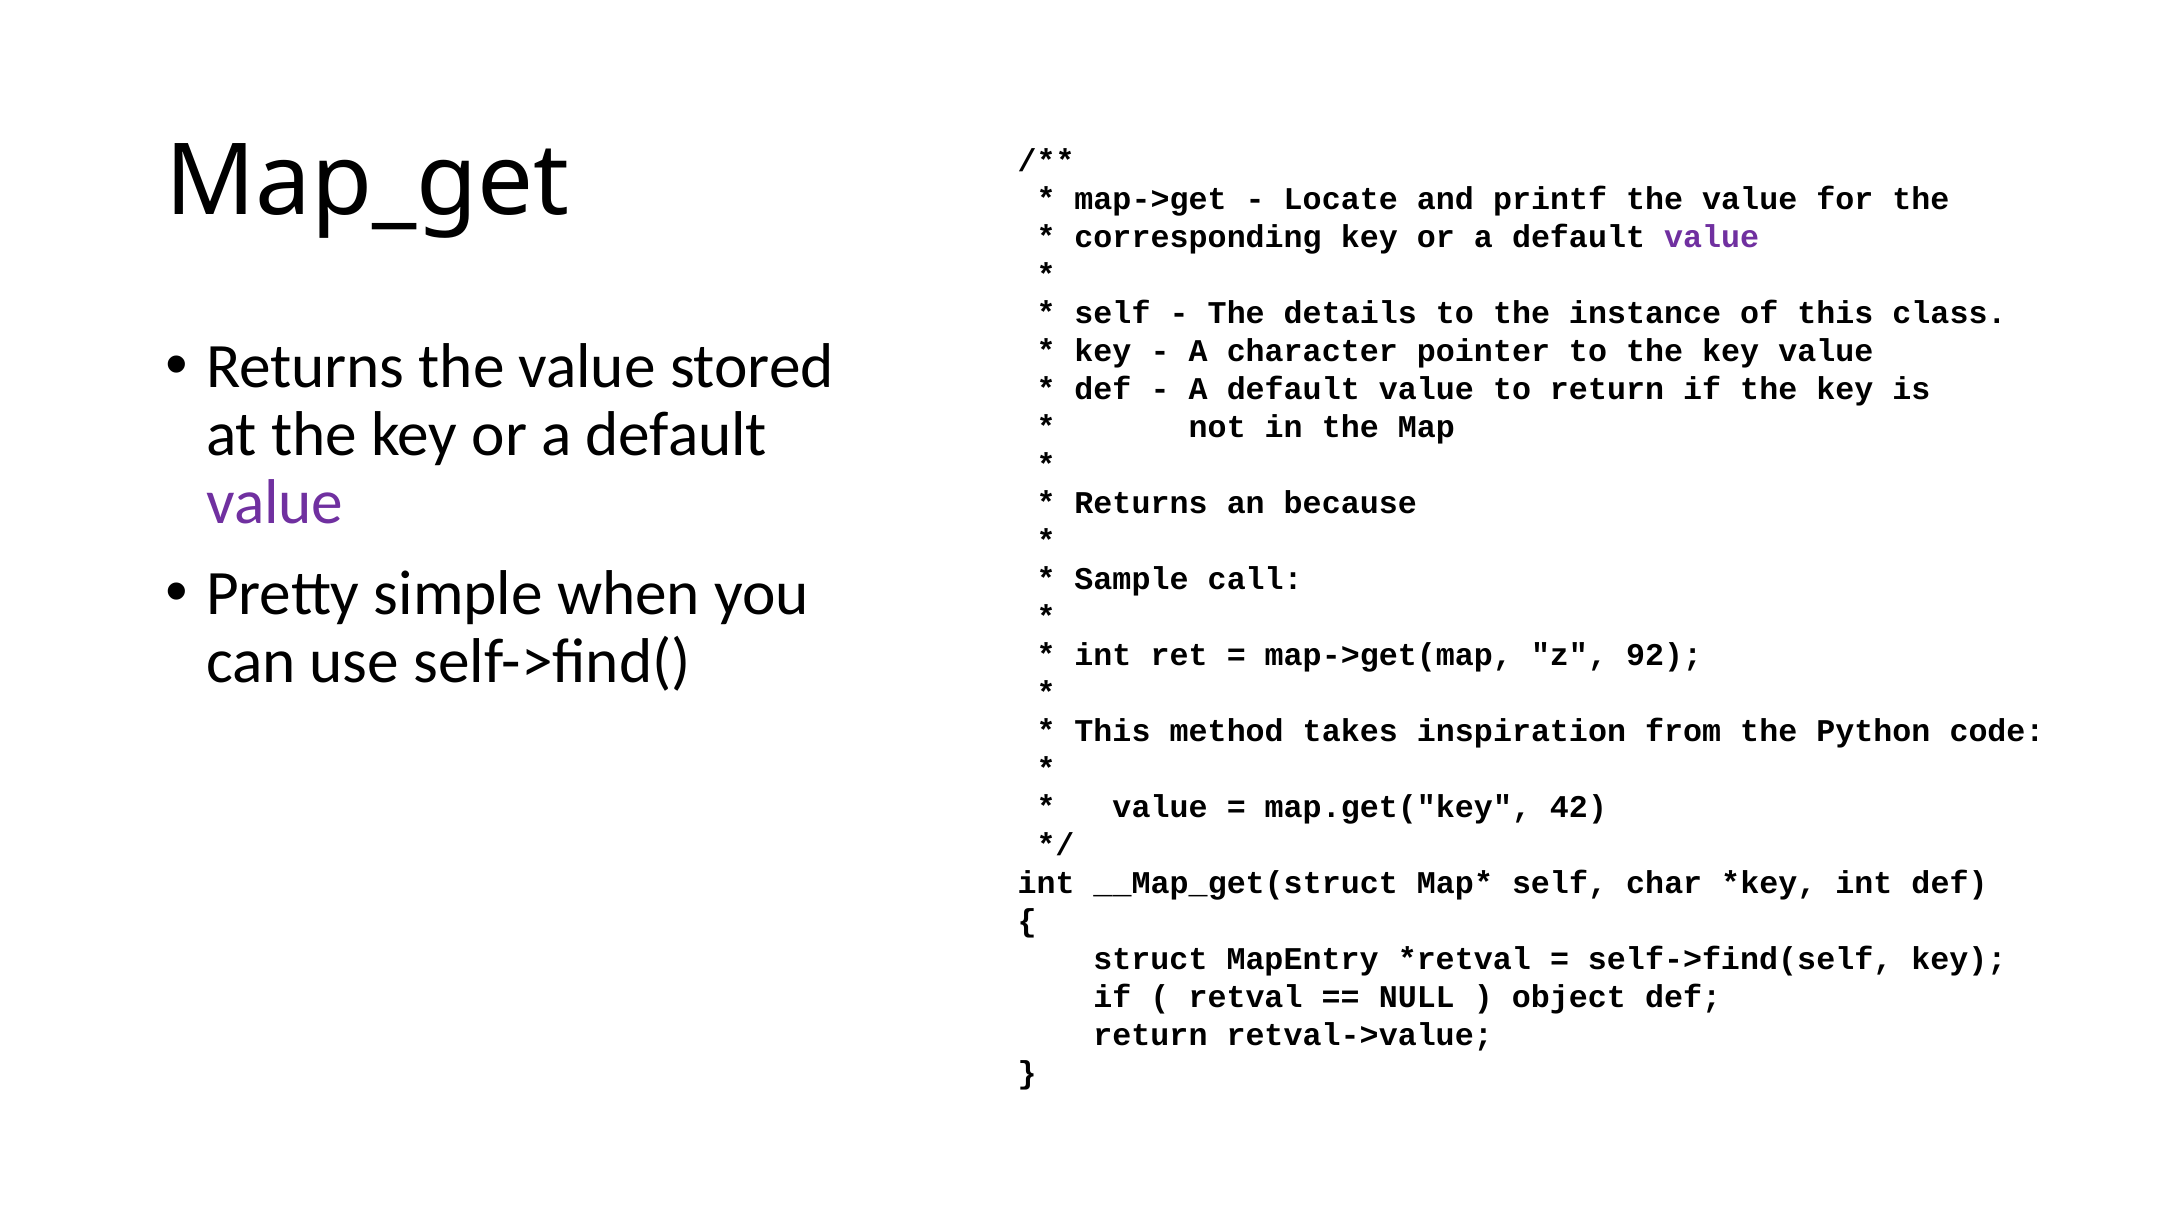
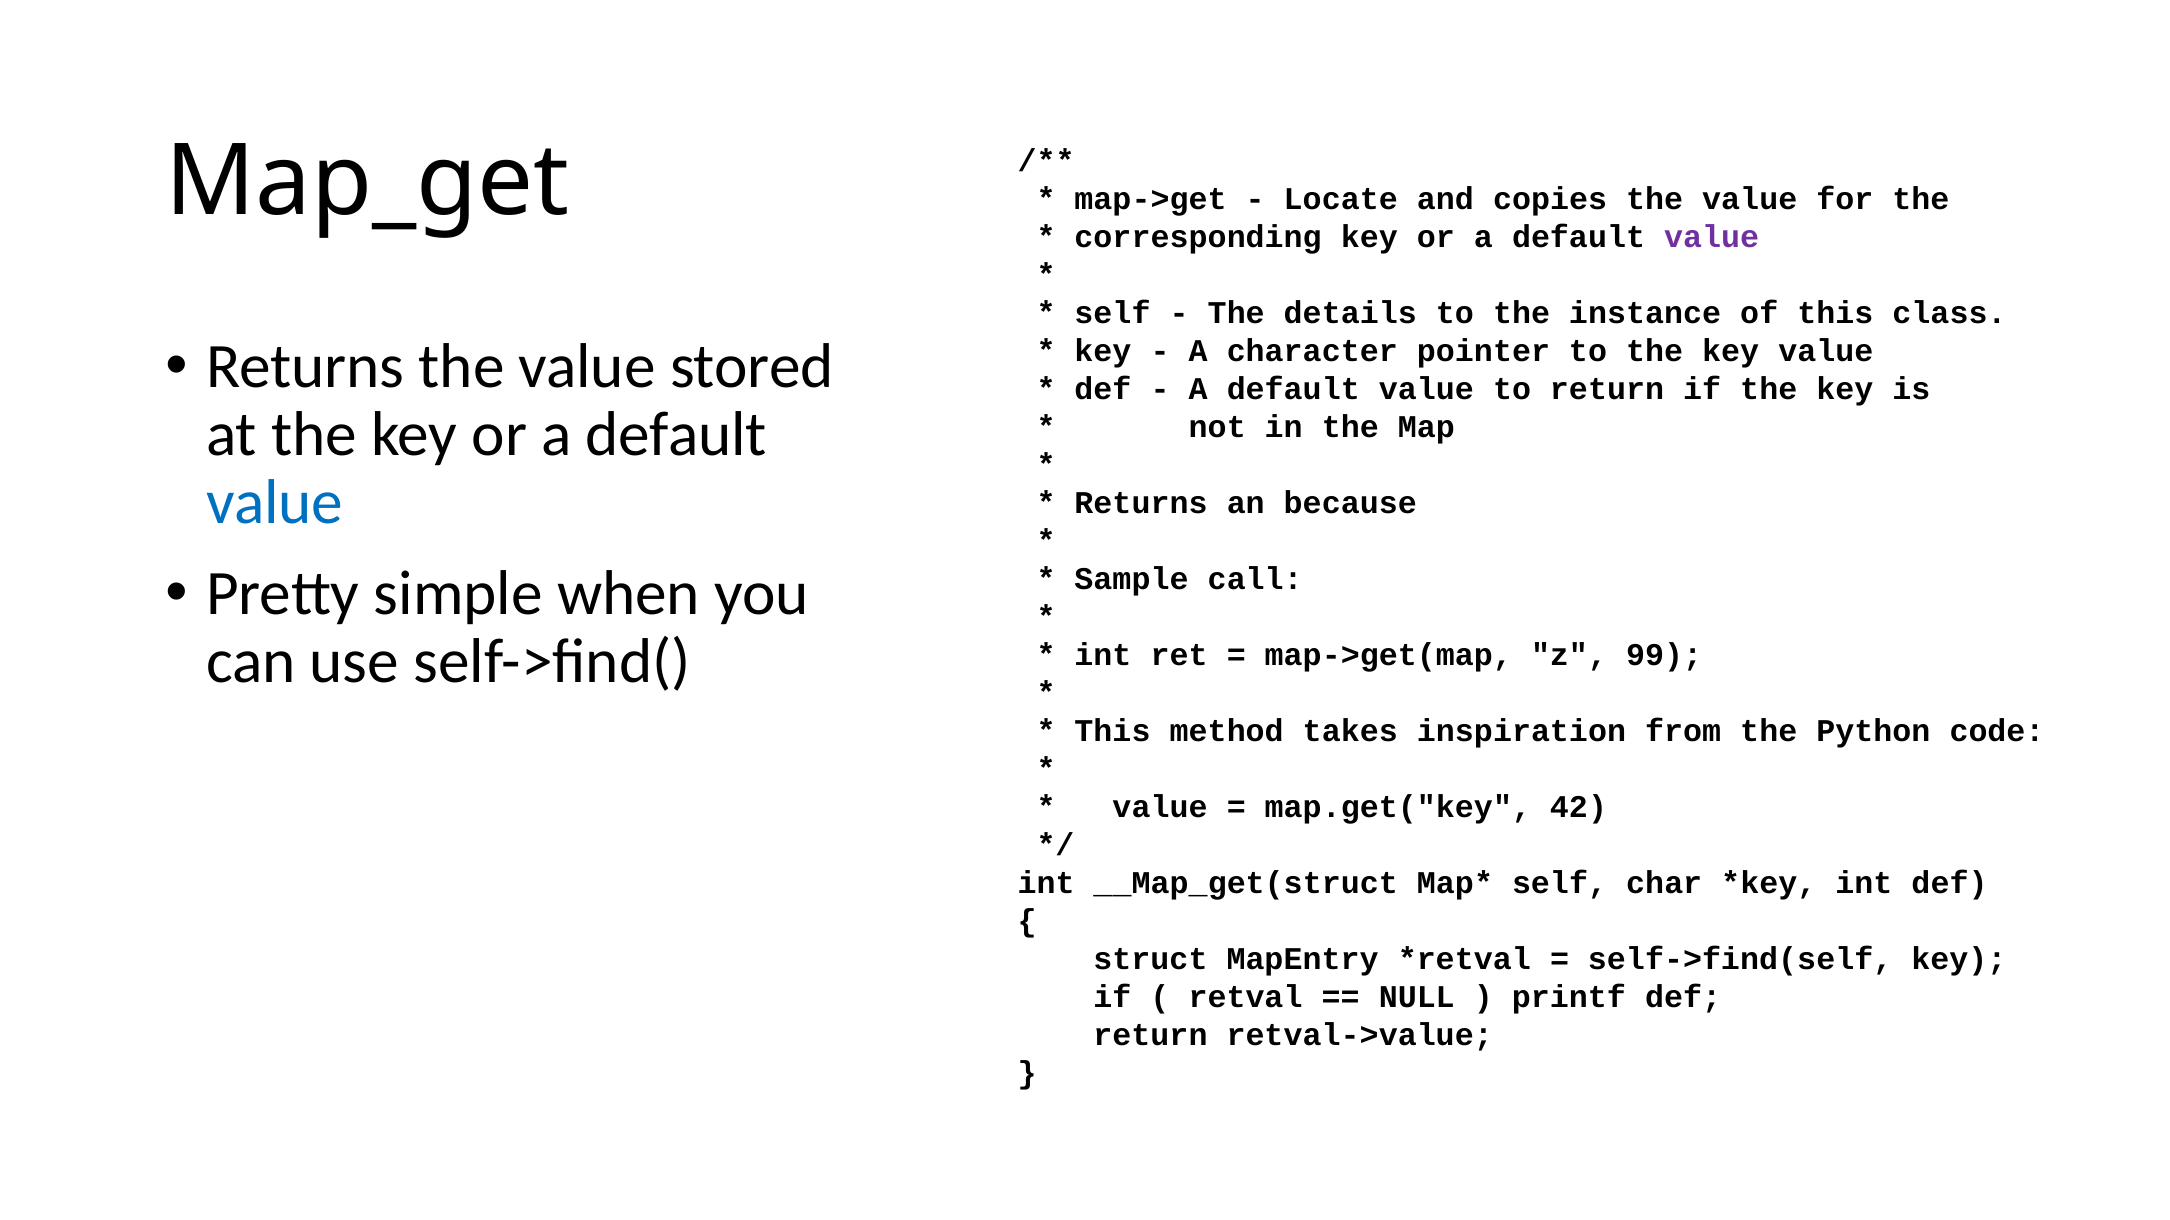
printf: printf -> copies
value at (275, 503) colour: purple -> blue
92: 92 -> 99
object: object -> printf
